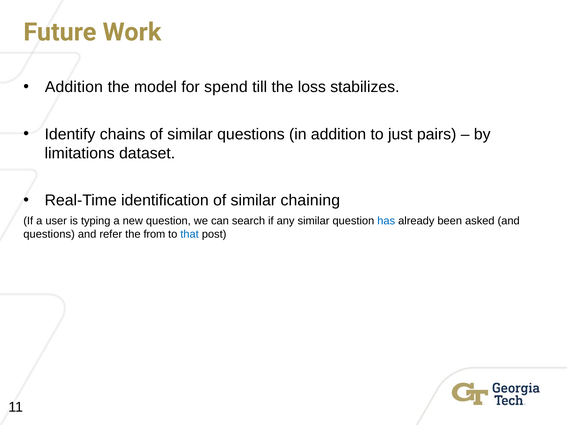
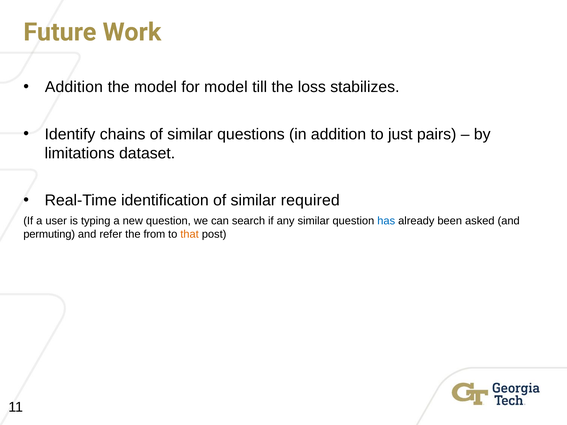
for spend: spend -> model
chaining: chaining -> required
questions at (49, 234): questions -> permuting
that colour: blue -> orange
